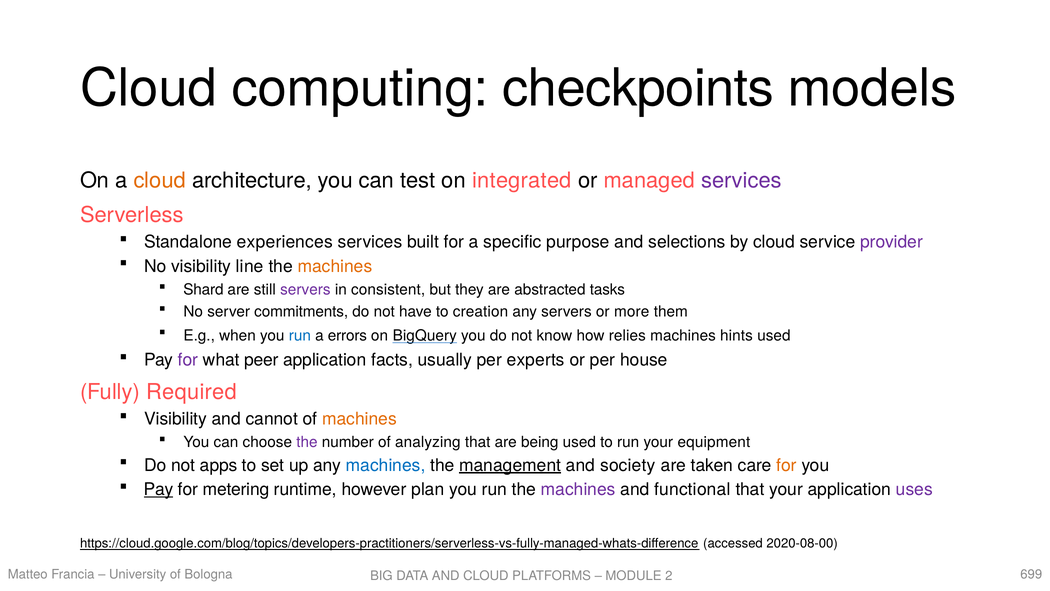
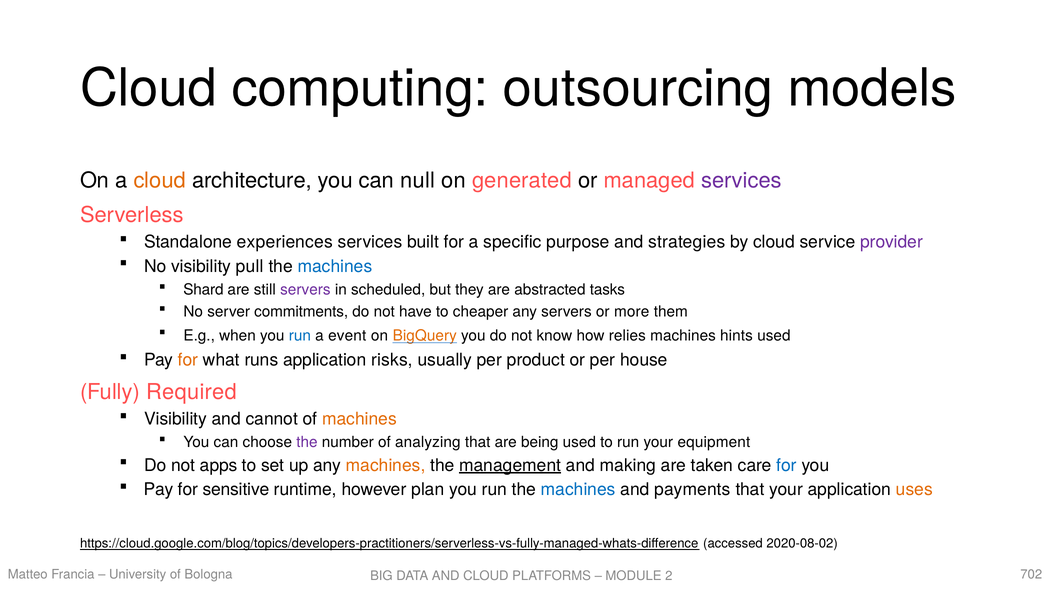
checkpoints: checkpoints -> outsourcing
test: test -> null
integrated: integrated -> generated
selections: selections -> strategies
line: line -> pull
machines at (335, 266) colour: orange -> blue
consistent: consistent -> scheduled
creation: creation -> cheaper
errors: errors -> event
BigQuery colour: black -> orange
for at (188, 360) colour: purple -> orange
peer: peer -> runs
facts: facts -> risks
experts: experts -> product
machines at (386, 465) colour: blue -> orange
society: society -> making
for at (787, 465) colour: orange -> blue
Pay at (159, 489) underline: present -> none
metering: metering -> sensitive
machines at (578, 489) colour: purple -> blue
functional: functional -> payments
uses colour: purple -> orange
2020-08-00: 2020-08-00 -> 2020-08-02
699: 699 -> 702
